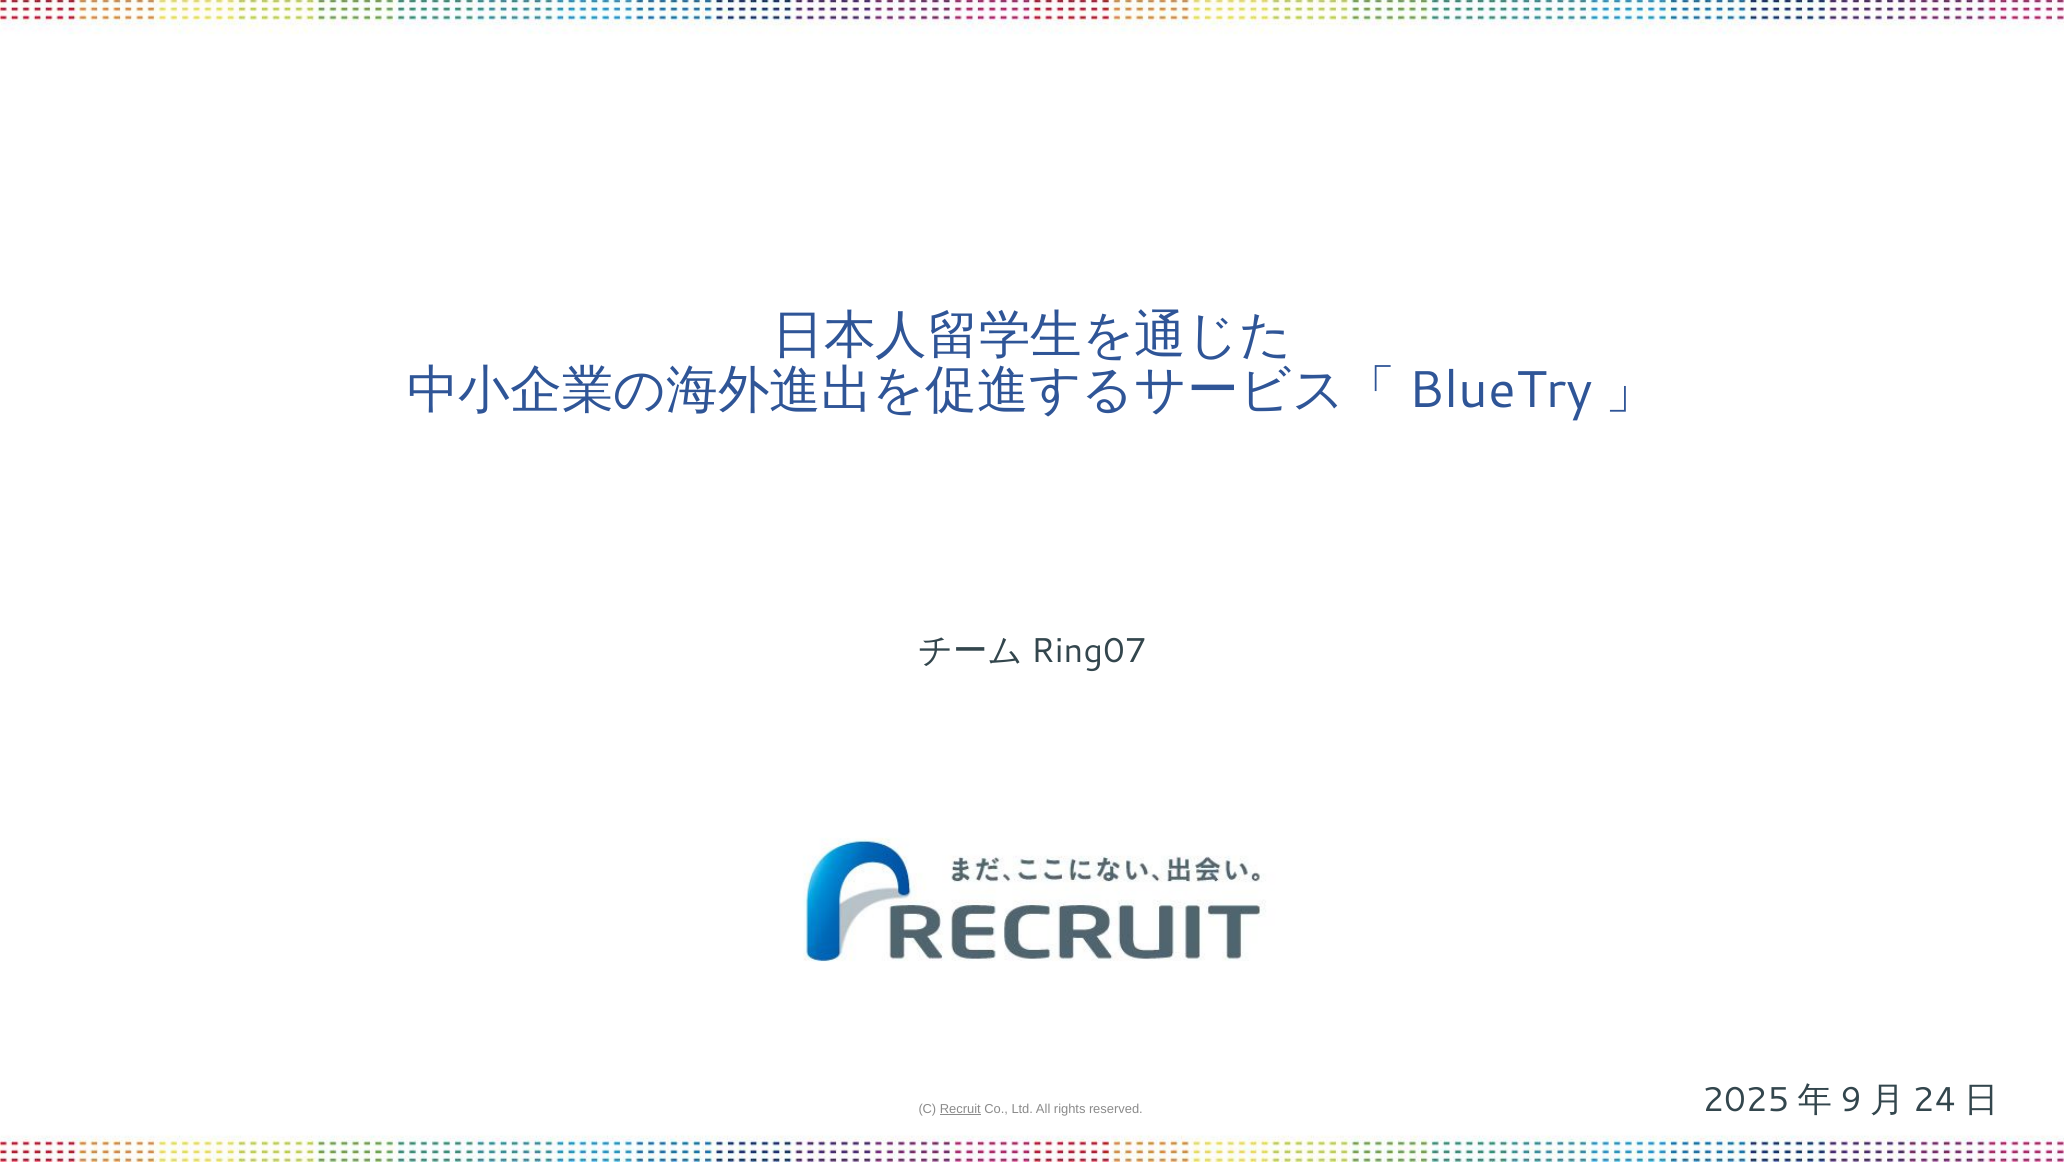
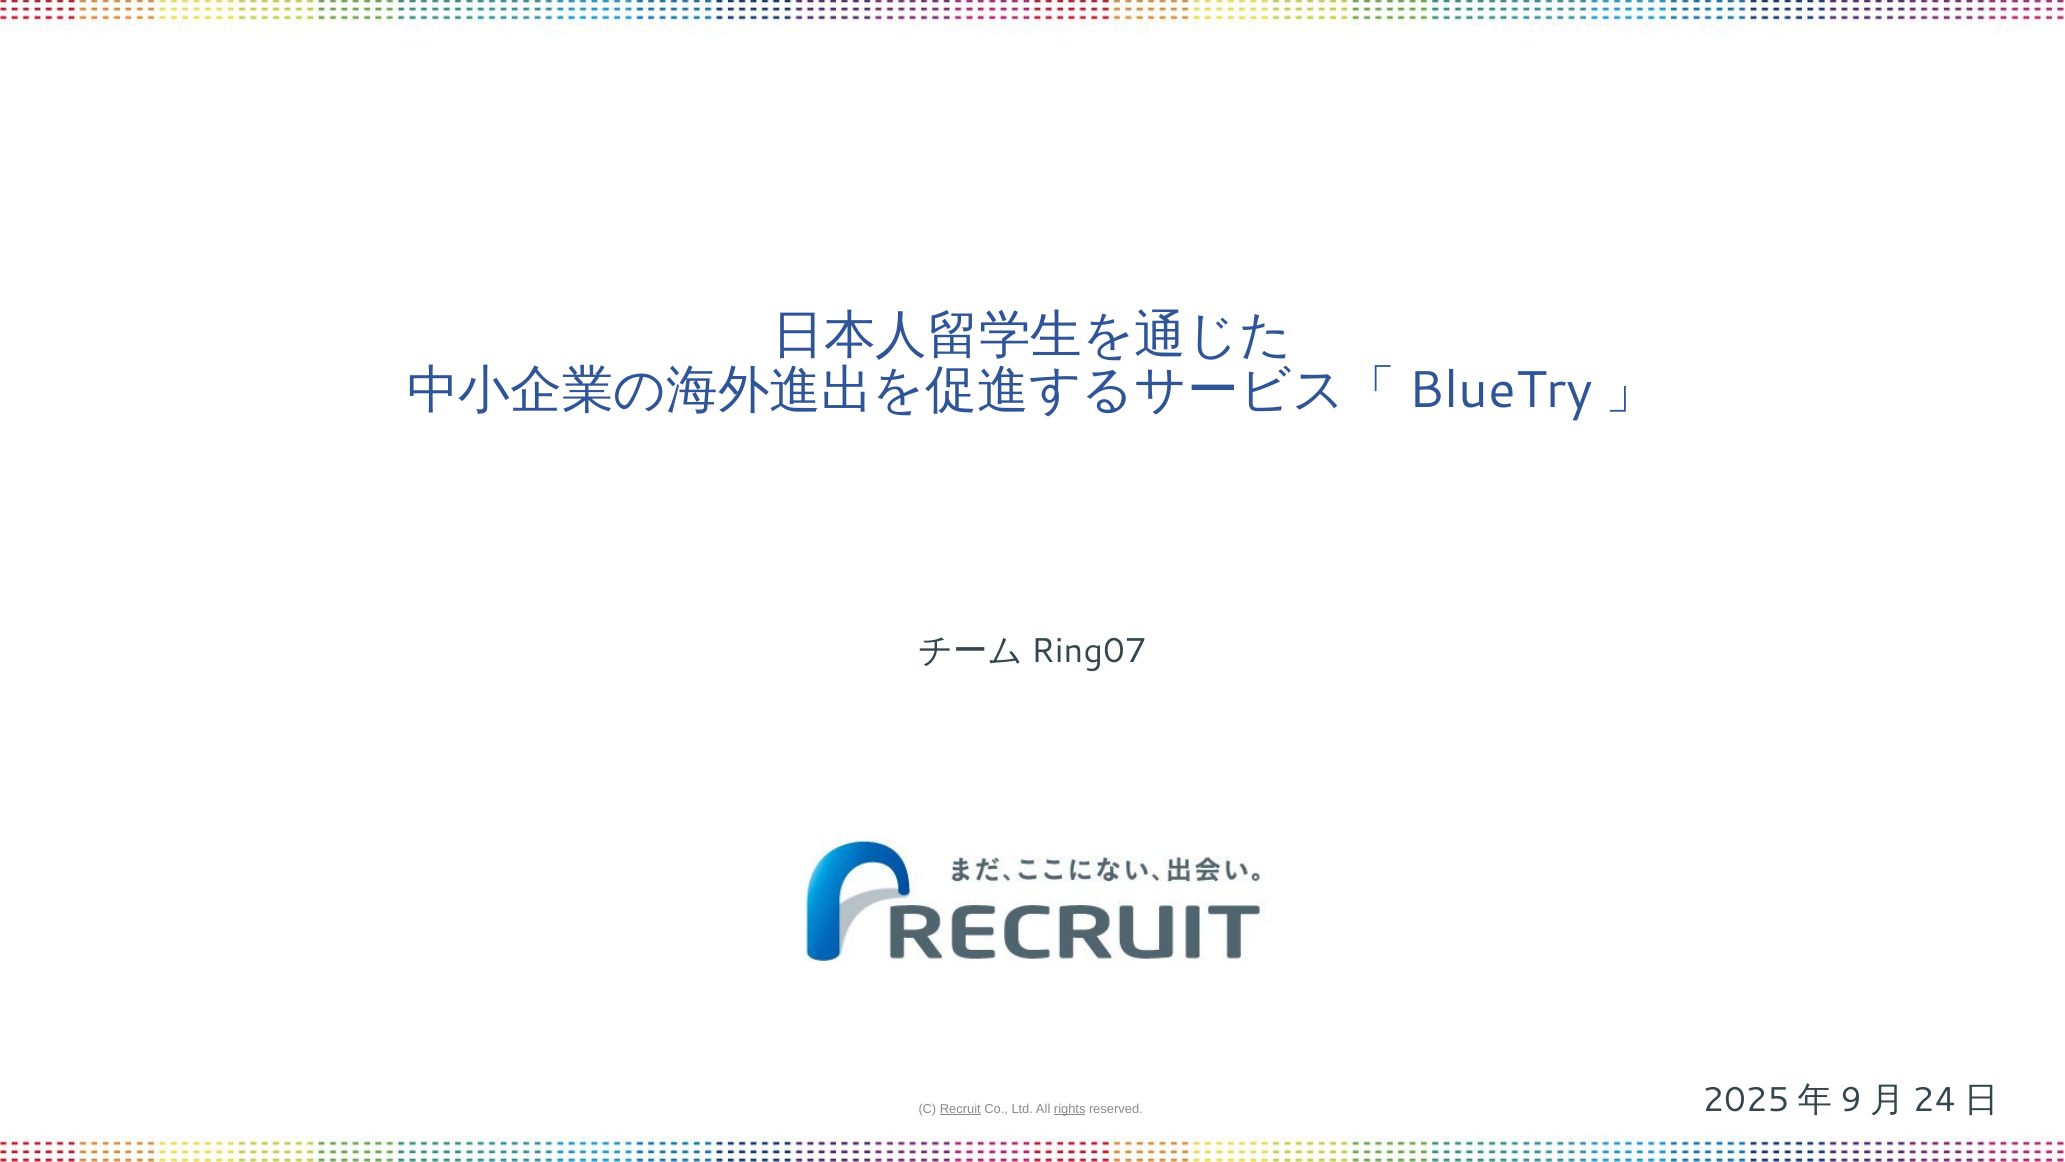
rights underline: none -> present
